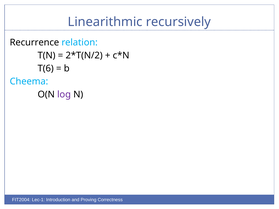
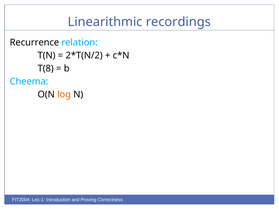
recursively: recursively -> recordings
T(6: T(6 -> T(8
log colour: purple -> orange
